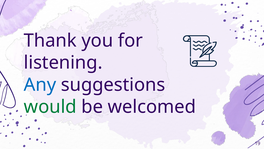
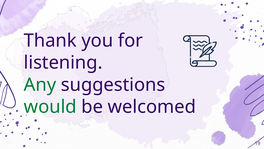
Any colour: blue -> green
